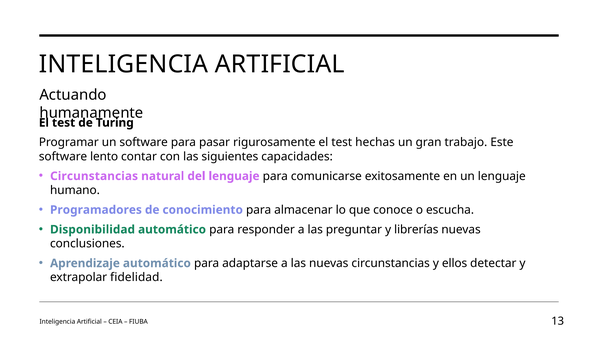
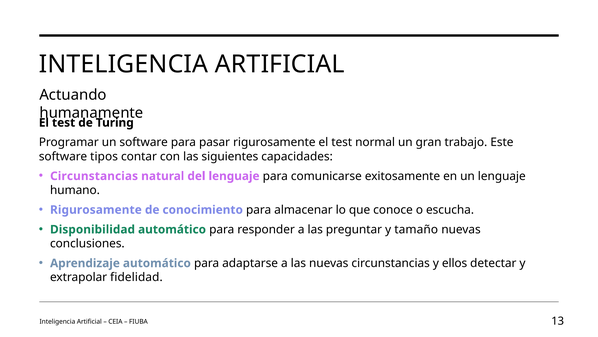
hechas: hechas -> normal
lento: lento -> tipos
Programadores at (96, 209): Programadores -> Rigurosamente
librerías: librerías -> tamaño
